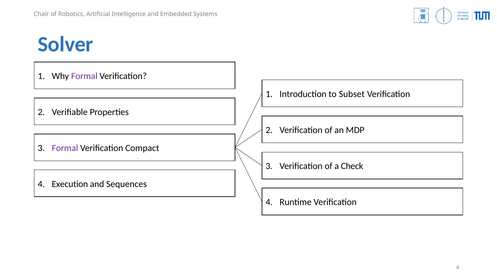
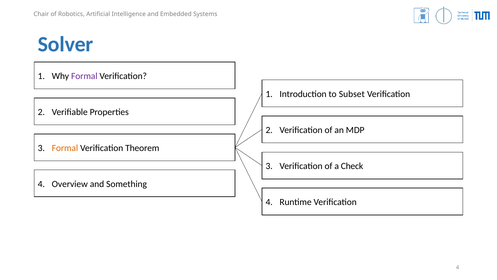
Formal at (65, 148) colour: purple -> orange
Compact: Compact -> Theorem
Execution: Execution -> Overview
Sequences: Sequences -> Something
